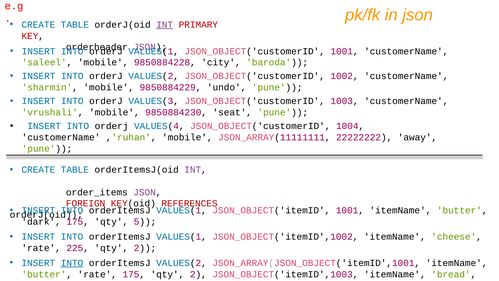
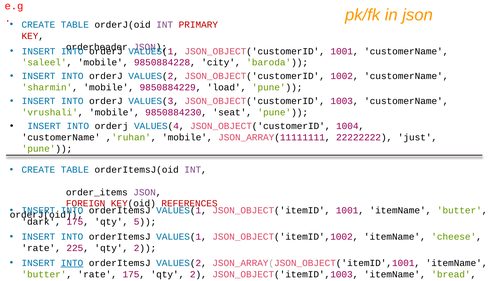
INT at (165, 25) underline: present -> none
undo: undo -> load
away: away -> just
